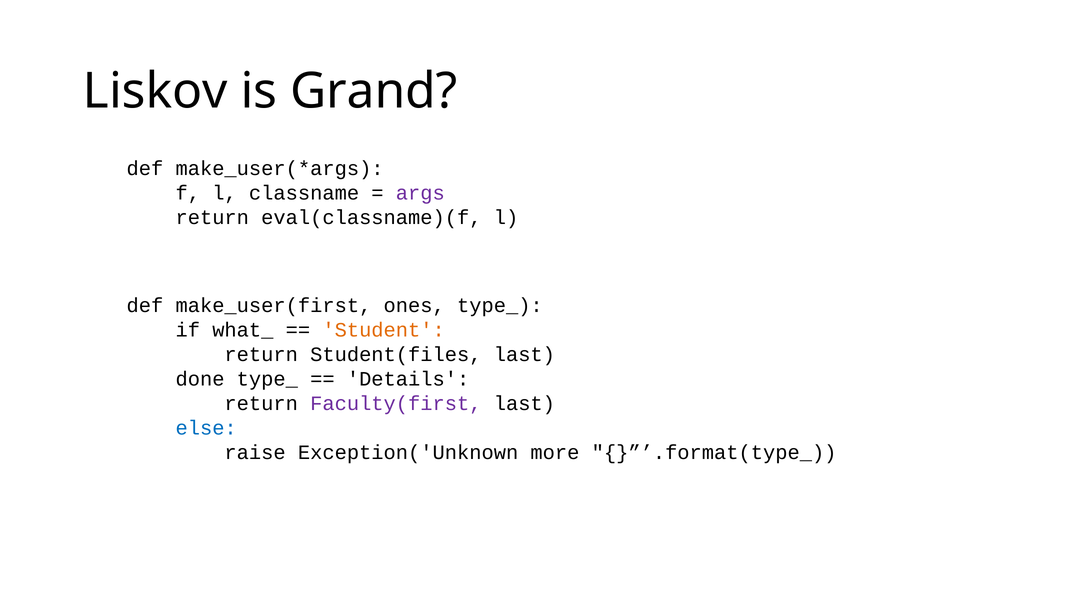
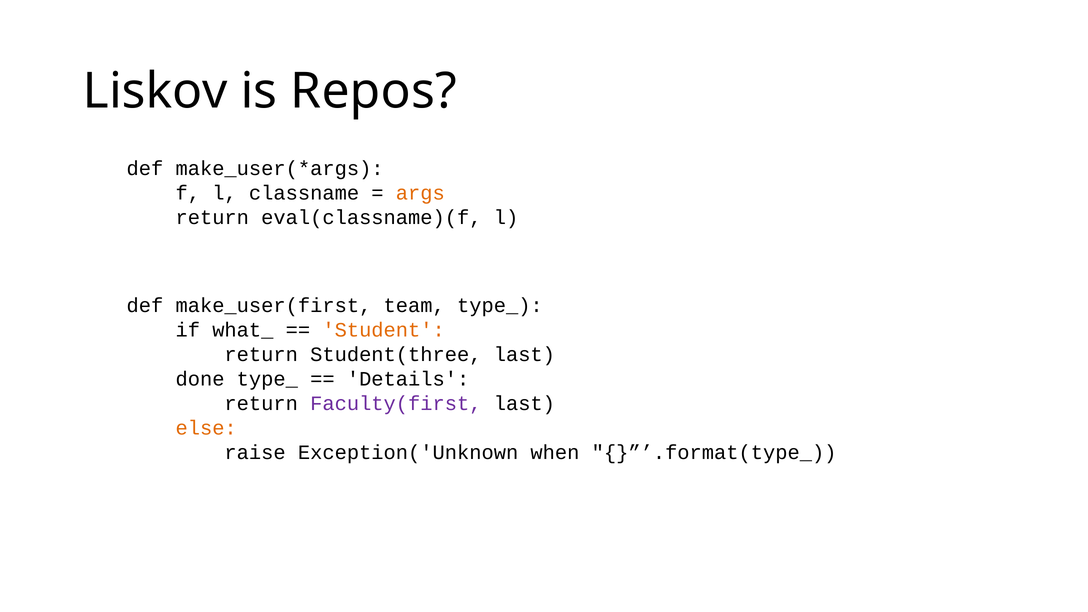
Grand: Grand -> Repos
args colour: purple -> orange
ones: ones -> team
Student(files: Student(files -> Student(three
else colour: blue -> orange
more: more -> when
